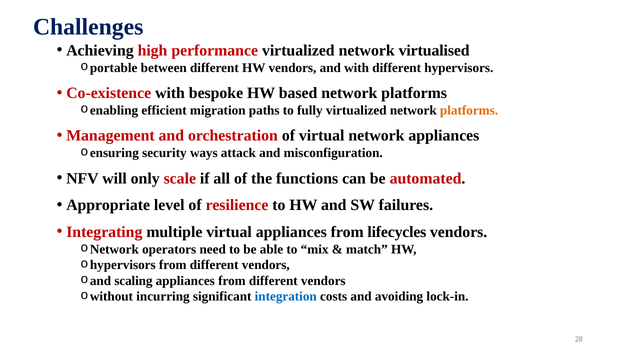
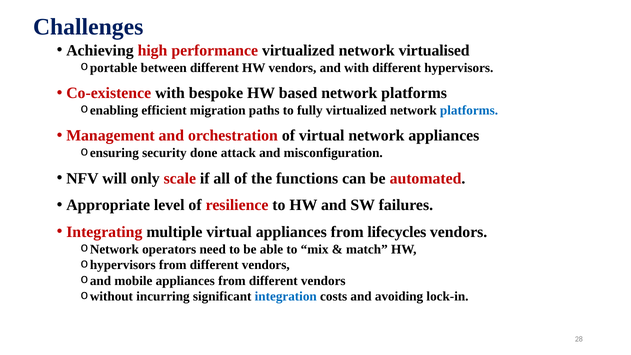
platforms at (469, 110) colour: orange -> blue
ways: ways -> done
scaling: scaling -> mobile
